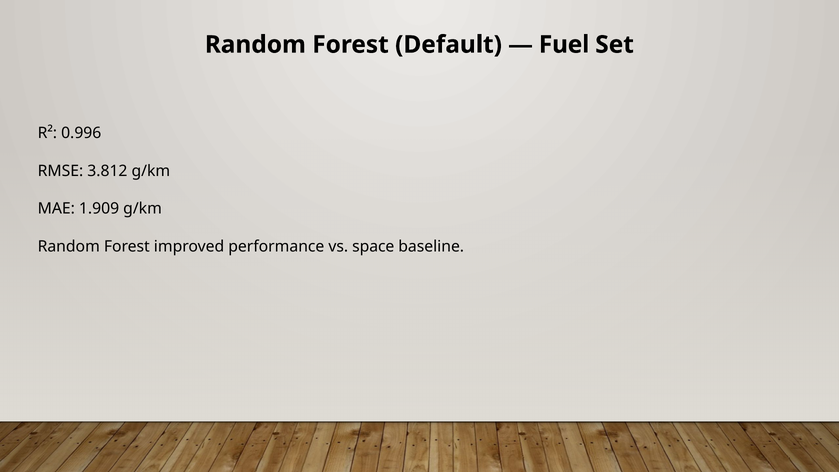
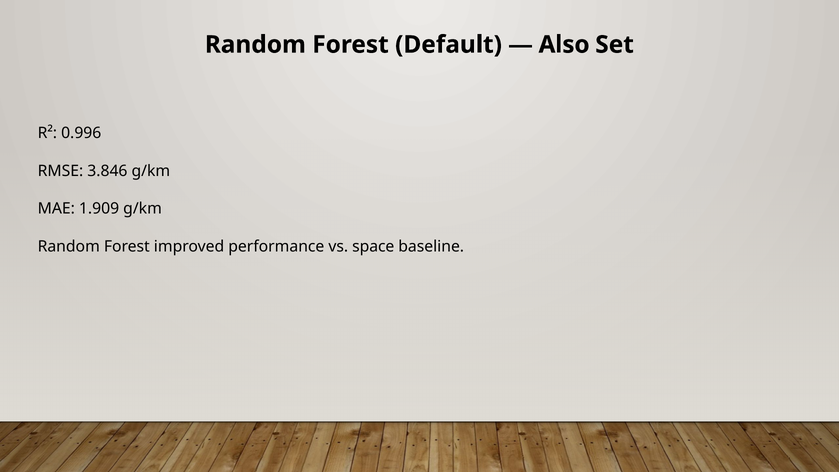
Fuel: Fuel -> Also
3.812: 3.812 -> 3.846
